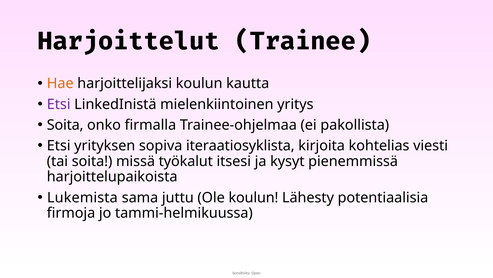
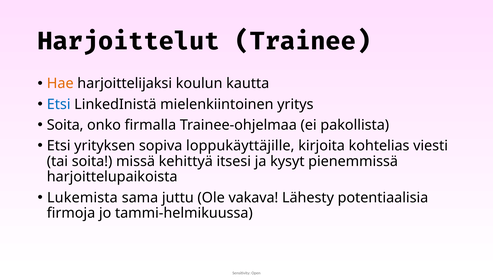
Etsi at (59, 104) colour: purple -> blue
iteraatiosyklista: iteraatiosyklista -> loppukäyttäjille
työkalut: työkalut -> kehittyä
Ole koulun: koulun -> vakava
